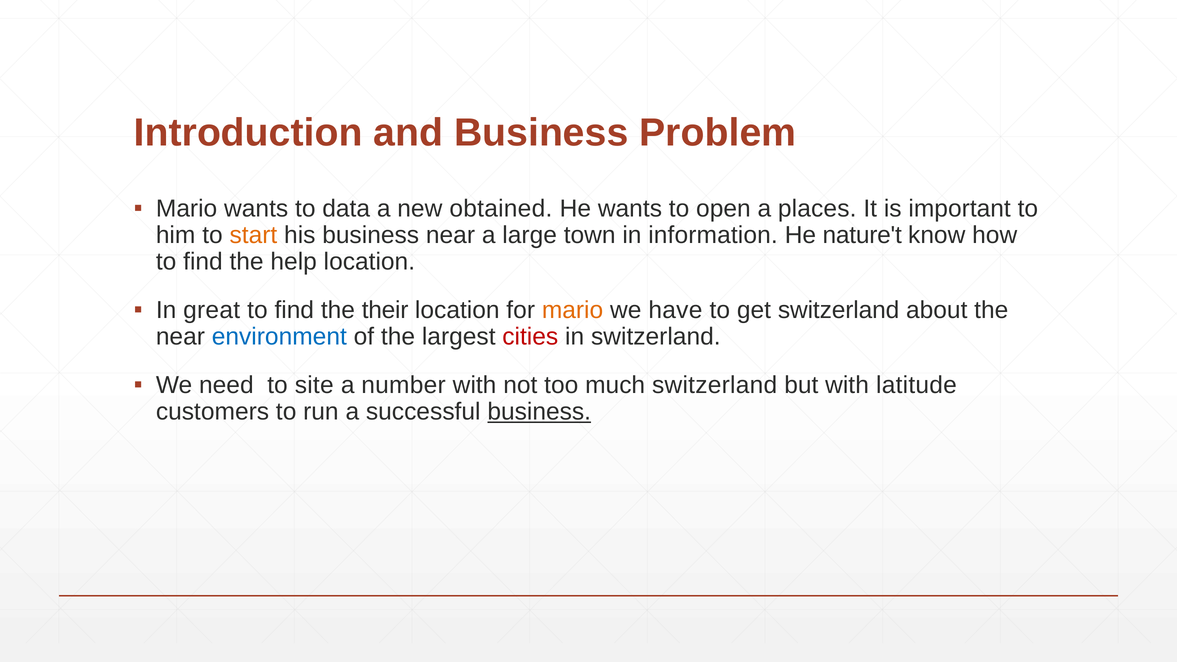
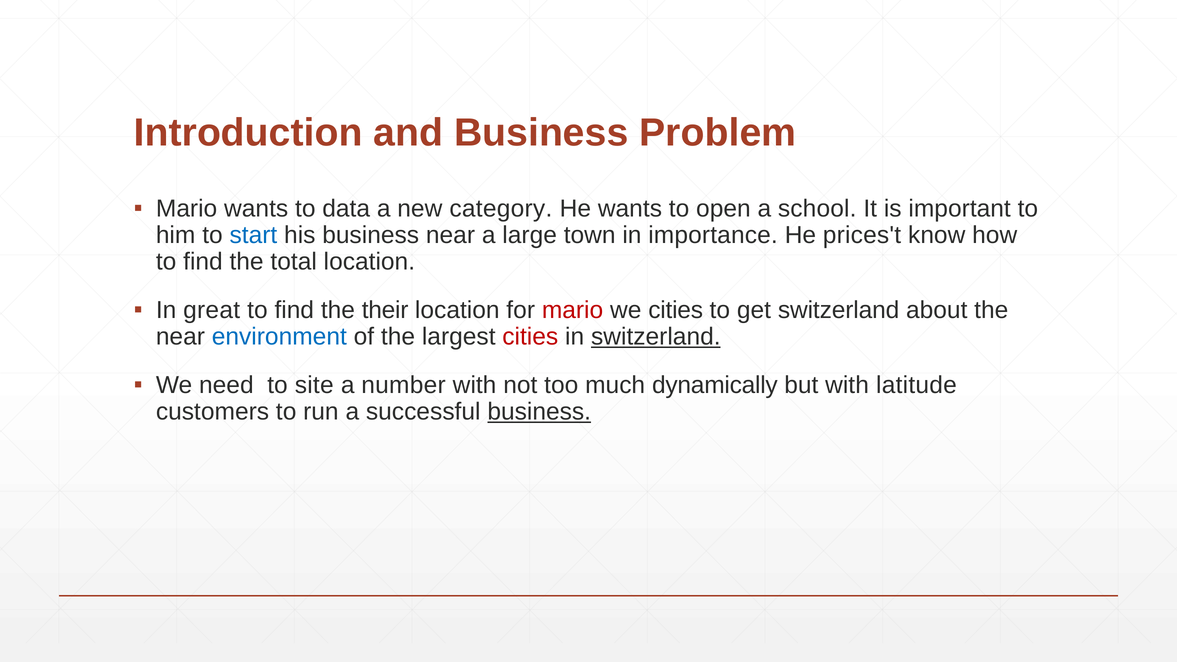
obtained: obtained -> category
places: places -> school
start colour: orange -> blue
information: information -> importance
nature't: nature't -> prices't
help: help -> total
mario at (573, 310) colour: orange -> red
we have: have -> cities
switzerland at (656, 337) underline: none -> present
much switzerland: switzerland -> dynamically
